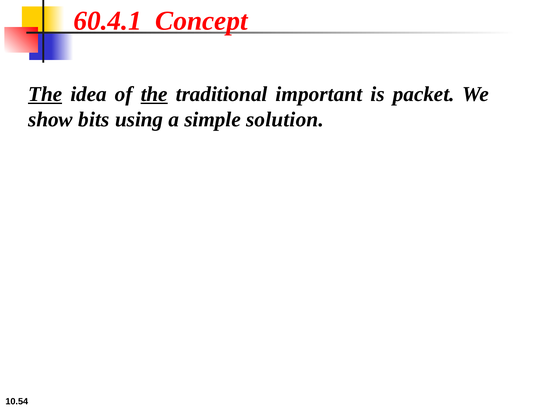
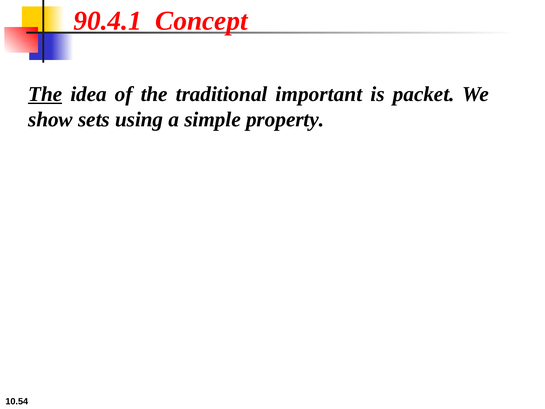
60.4.1: 60.4.1 -> 90.4.1
the at (154, 94) underline: present -> none
bits: bits -> sets
solution: solution -> property
